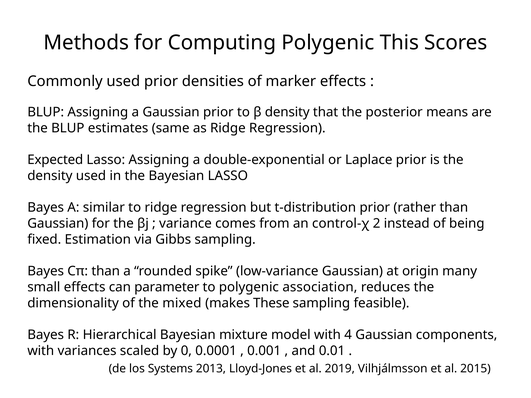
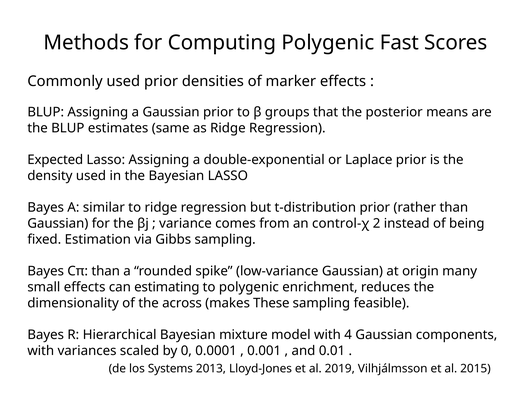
This: This -> Fast
β density: density -> groups
parameter: parameter -> estimating
association: association -> enrichment
mixed: mixed -> across
